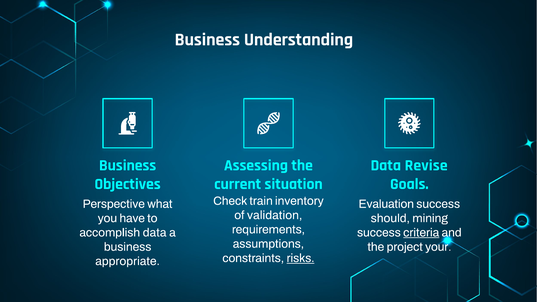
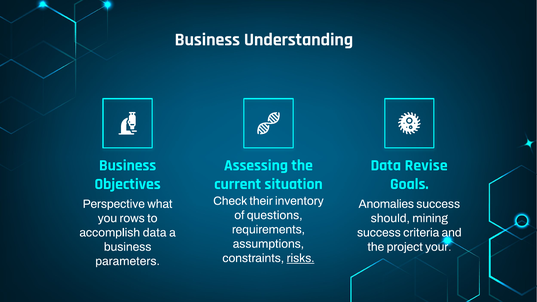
train: train -> their
Evaluation: Evaluation -> Anomalies
validation: validation -> questions
have: have -> rows
criteria underline: present -> none
appropriate: appropriate -> parameters
